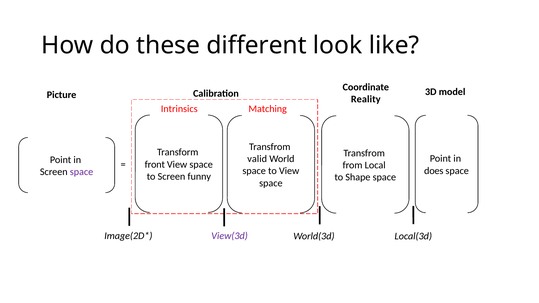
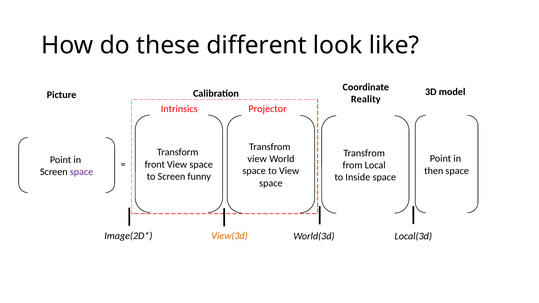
Matching: Matching -> Projector
valid at (257, 159): valid -> view
does: does -> then
Shape: Shape -> Inside
View(3d colour: purple -> orange
